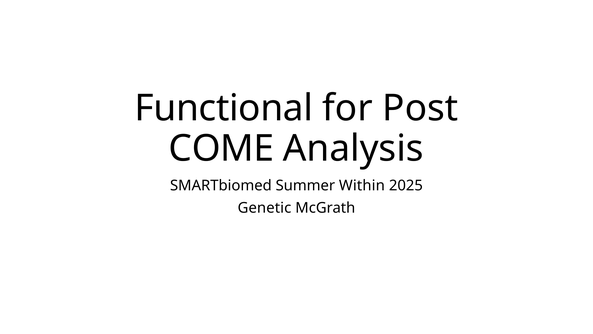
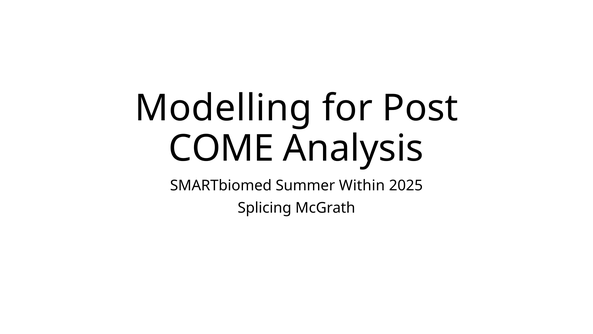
Functional: Functional -> Modelling
Genetic: Genetic -> Splicing
